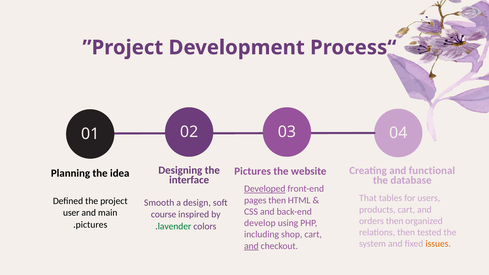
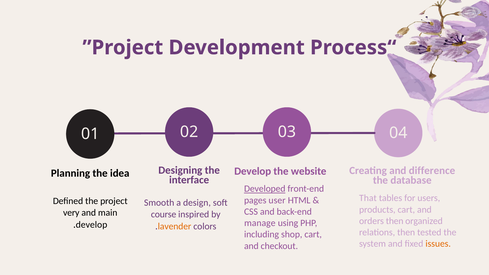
functional: functional -> difference
Pictures at (253, 171): Pictures -> Develop
pages then: then -> user
user: user -> very
develop: develop -> manage
pictures at (92, 225): pictures -> develop
lavender colour: green -> orange
and at (251, 246) underline: present -> none
